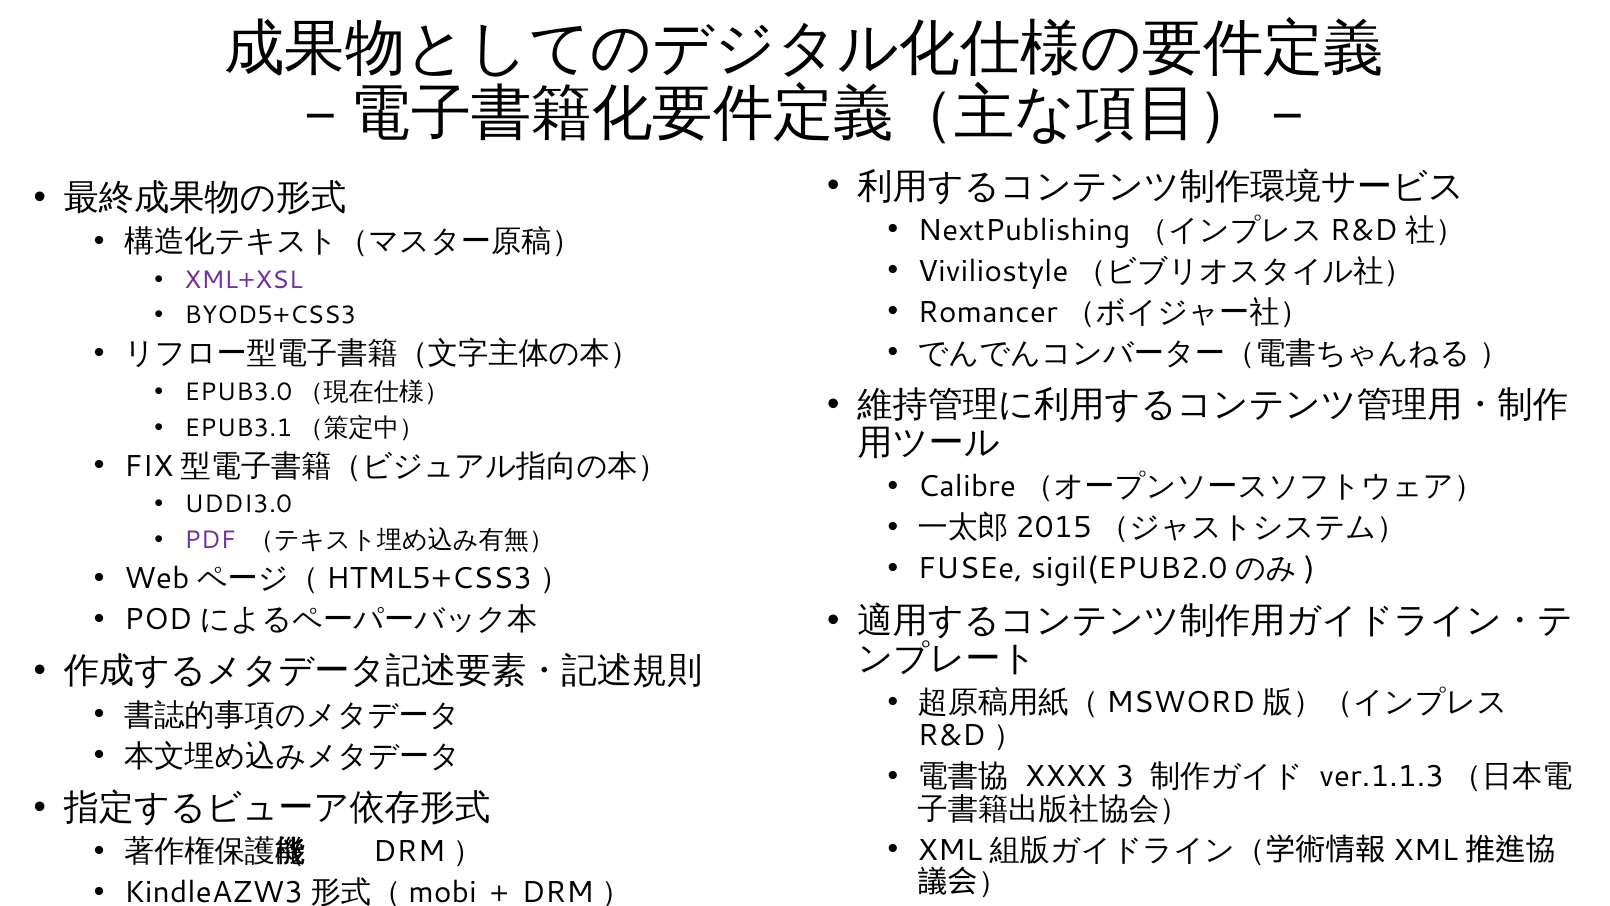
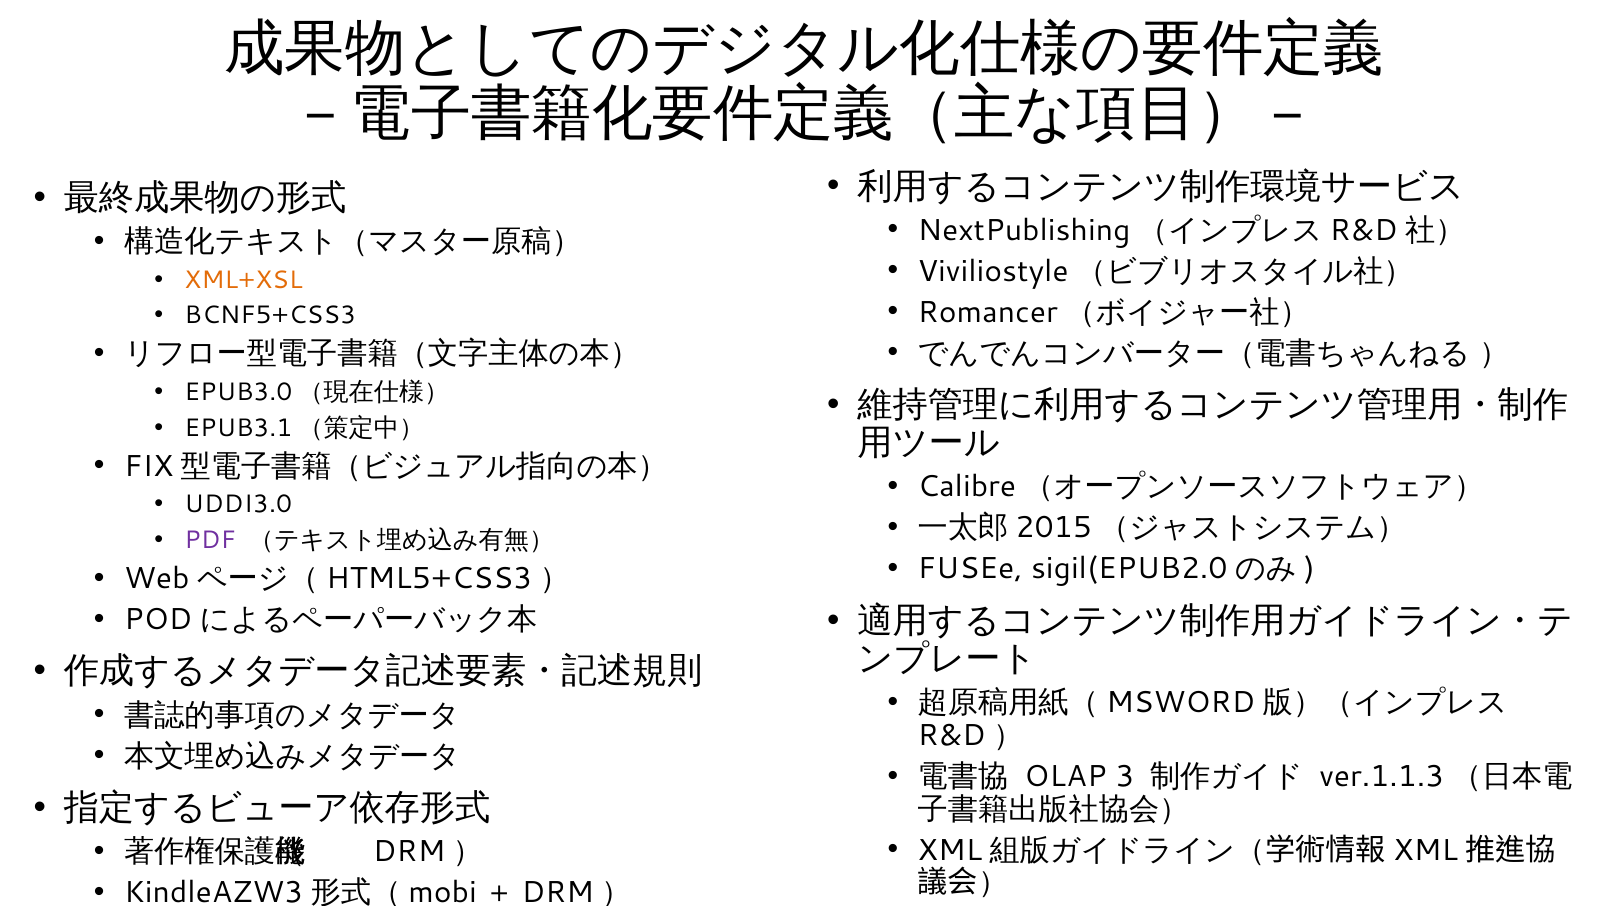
XML+XSL colour: purple -> orange
BYOD5+CSS3: BYOD5+CSS3 -> BCNF5+CSS3
XXXX: XXXX -> OLAP
